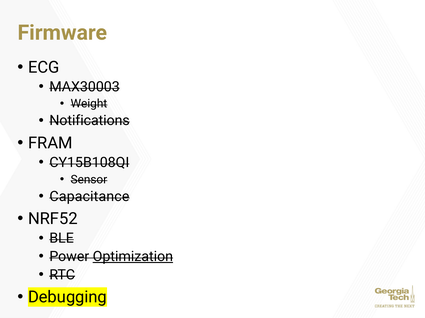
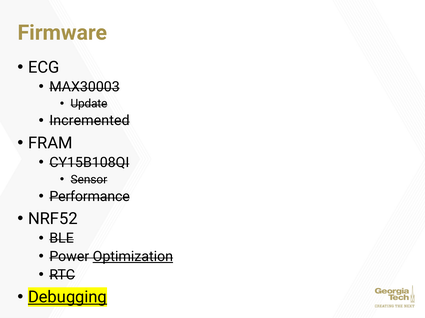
Weight: Weight -> Update
Notifications: Notifications -> Incremented
Capacitance: Capacitance -> Performance
Debugging underline: none -> present
